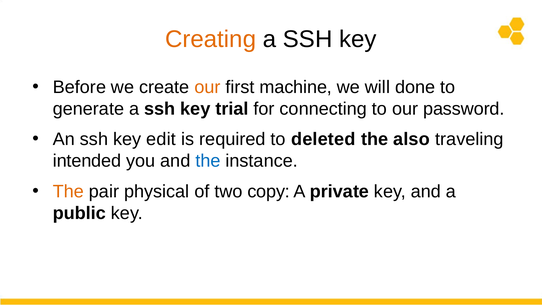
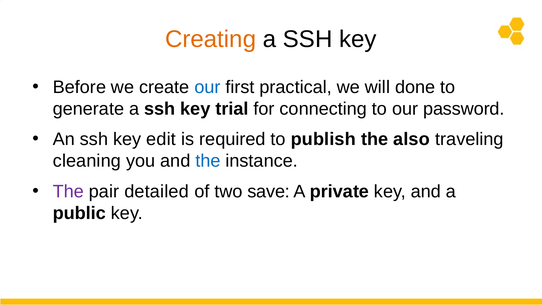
our at (207, 87) colour: orange -> blue
machine: machine -> practical
deleted: deleted -> publish
intended: intended -> cleaning
The at (68, 191) colour: orange -> purple
physical: physical -> detailed
copy: copy -> save
